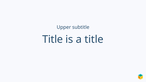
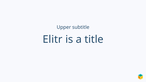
Title at (53, 39): Title -> Elitr
